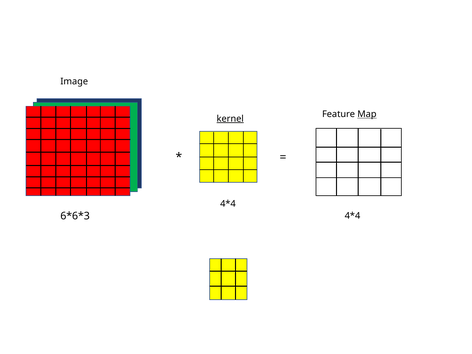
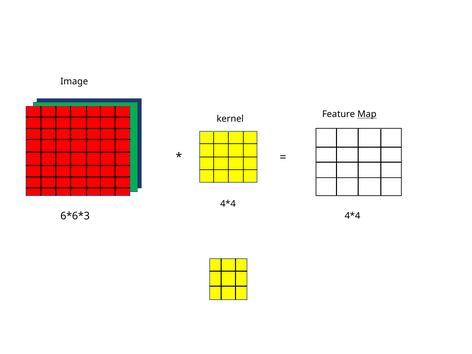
kernel underline: present -> none
